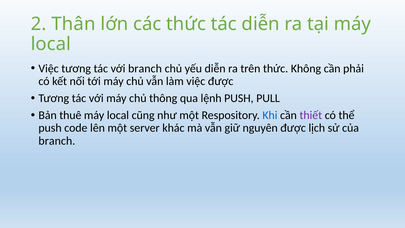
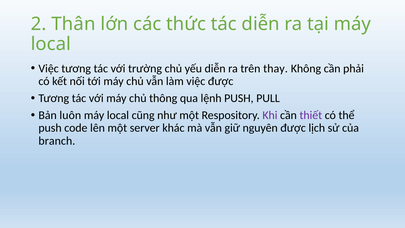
với branch: branch -> trường
trên thức: thức -> thay
thuê: thuê -> luôn
Khi colour: blue -> purple
